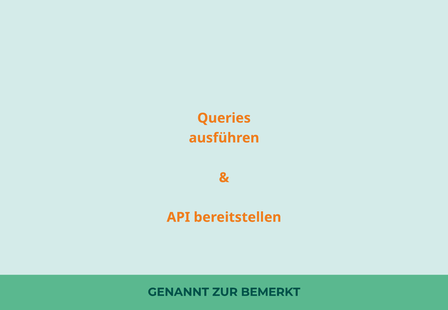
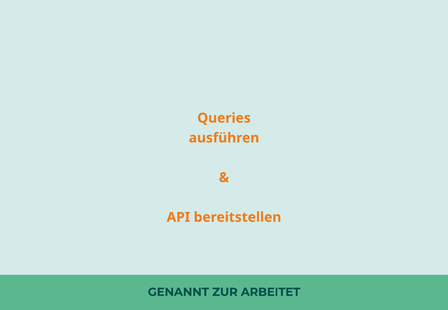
BEMERKT: BEMERKT -> ARBEITET
